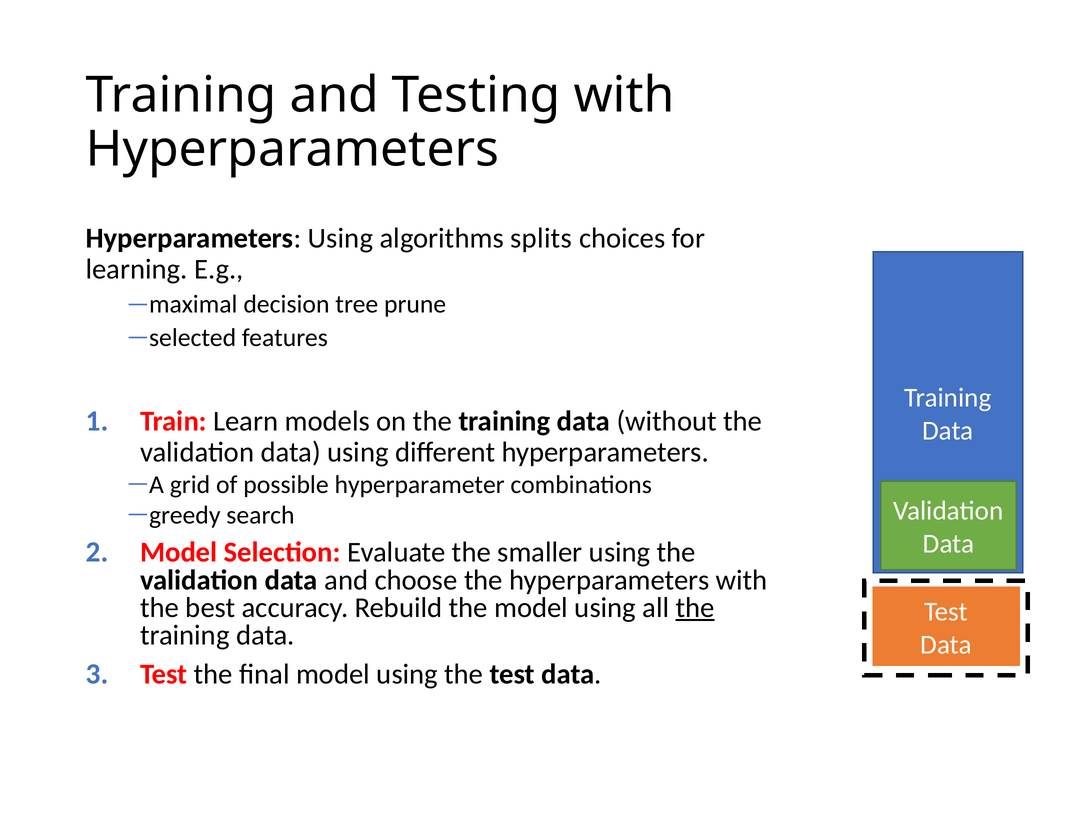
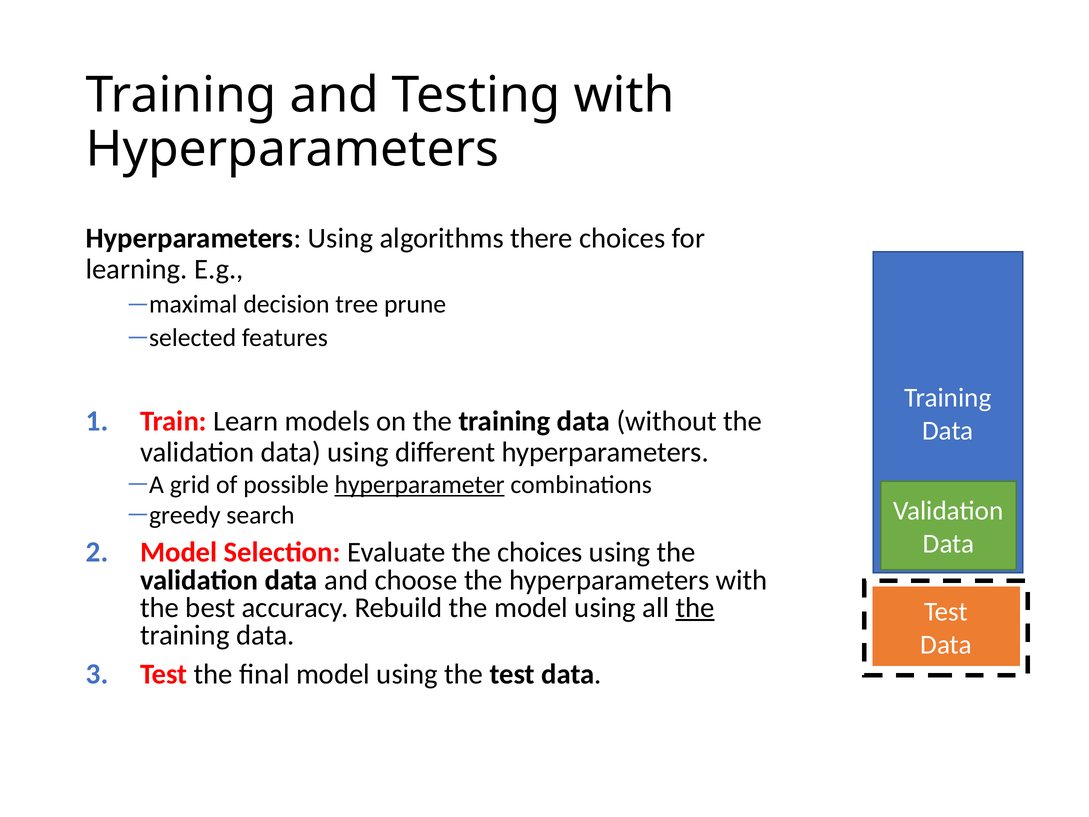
splits: splits -> there
hyperparameter underline: none -> present
the smaller: smaller -> choices
